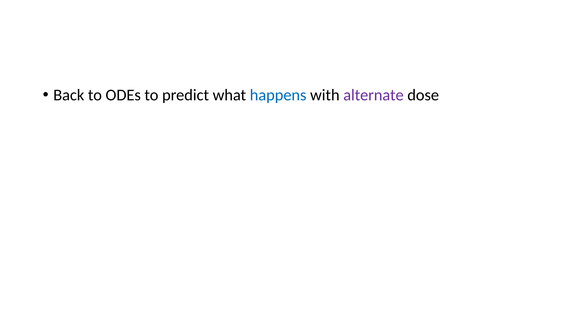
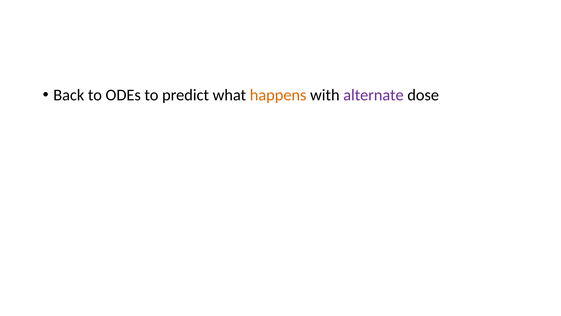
happens colour: blue -> orange
